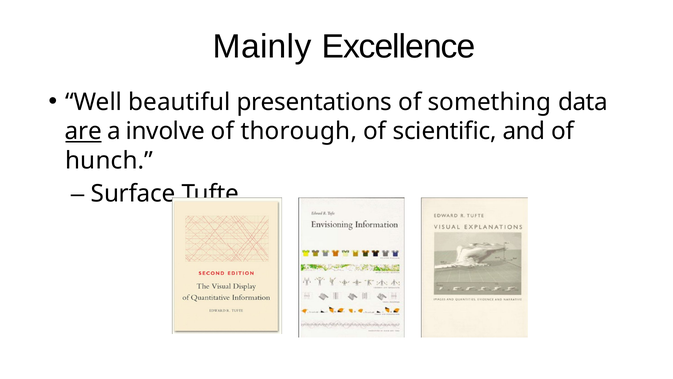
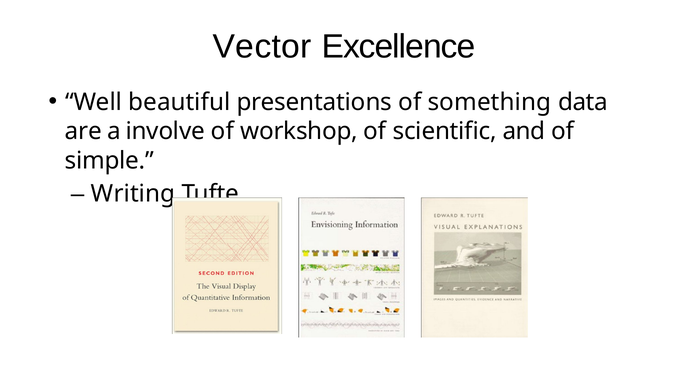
Mainly: Mainly -> Vector
are underline: present -> none
thorough: thorough -> workshop
hunch: hunch -> simple
Surface: Surface -> Writing
